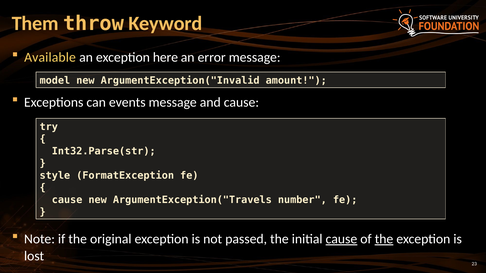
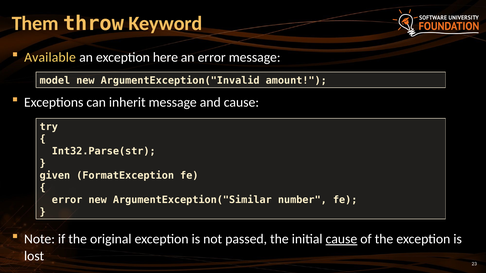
events: events -> inherit
style: style -> given
cause at (67, 200): cause -> error
ArgumentException("Travels: ArgumentException("Travels -> ArgumentException("Similar
the at (384, 239) underline: present -> none
